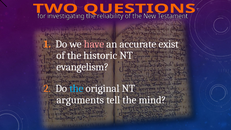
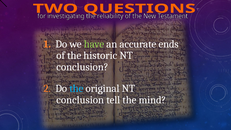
have colour: pink -> light green
exist: exist -> ends
evangelism at (83, 67): evangelism -> conclusion
arguments at (80, 100): arguments -> conclusion
